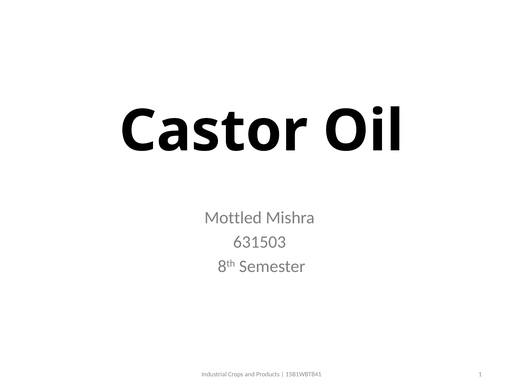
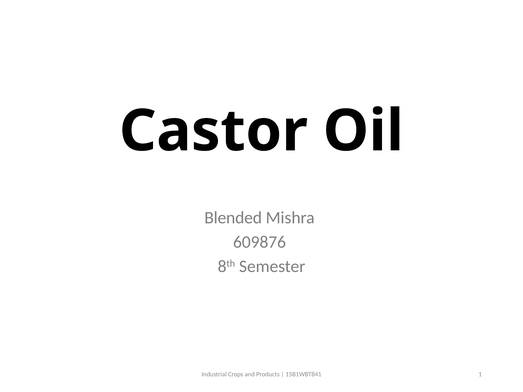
Mottled at (233, 218): Mottled -> Blended
631503: 631503 -> 609876
